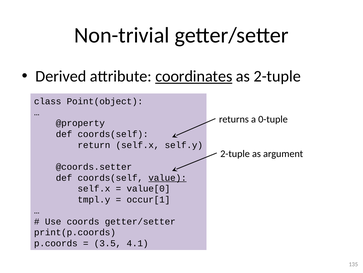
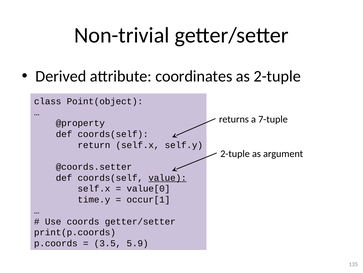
coordinates underline: present -> none
0-tuple: 0-tuple -> 7-tuple
tmpl.y: tmpl.y -> time.y
4.1: 4.1 -> 5.9
